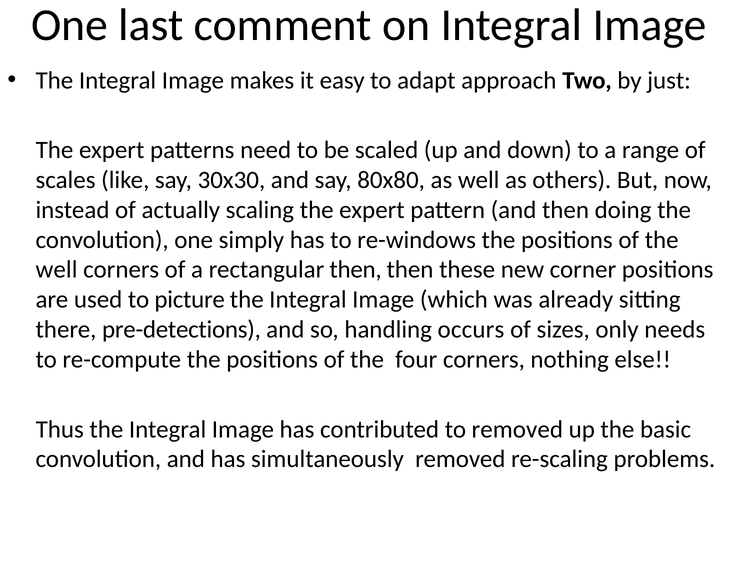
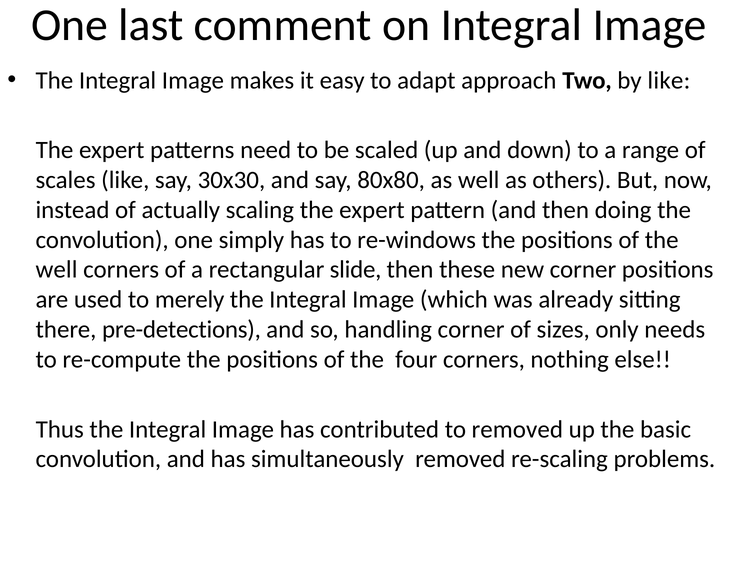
by just: just -> like
rectangular then: then -> slide
picture: picture -> merely
handling occurs: occurs -> corner
